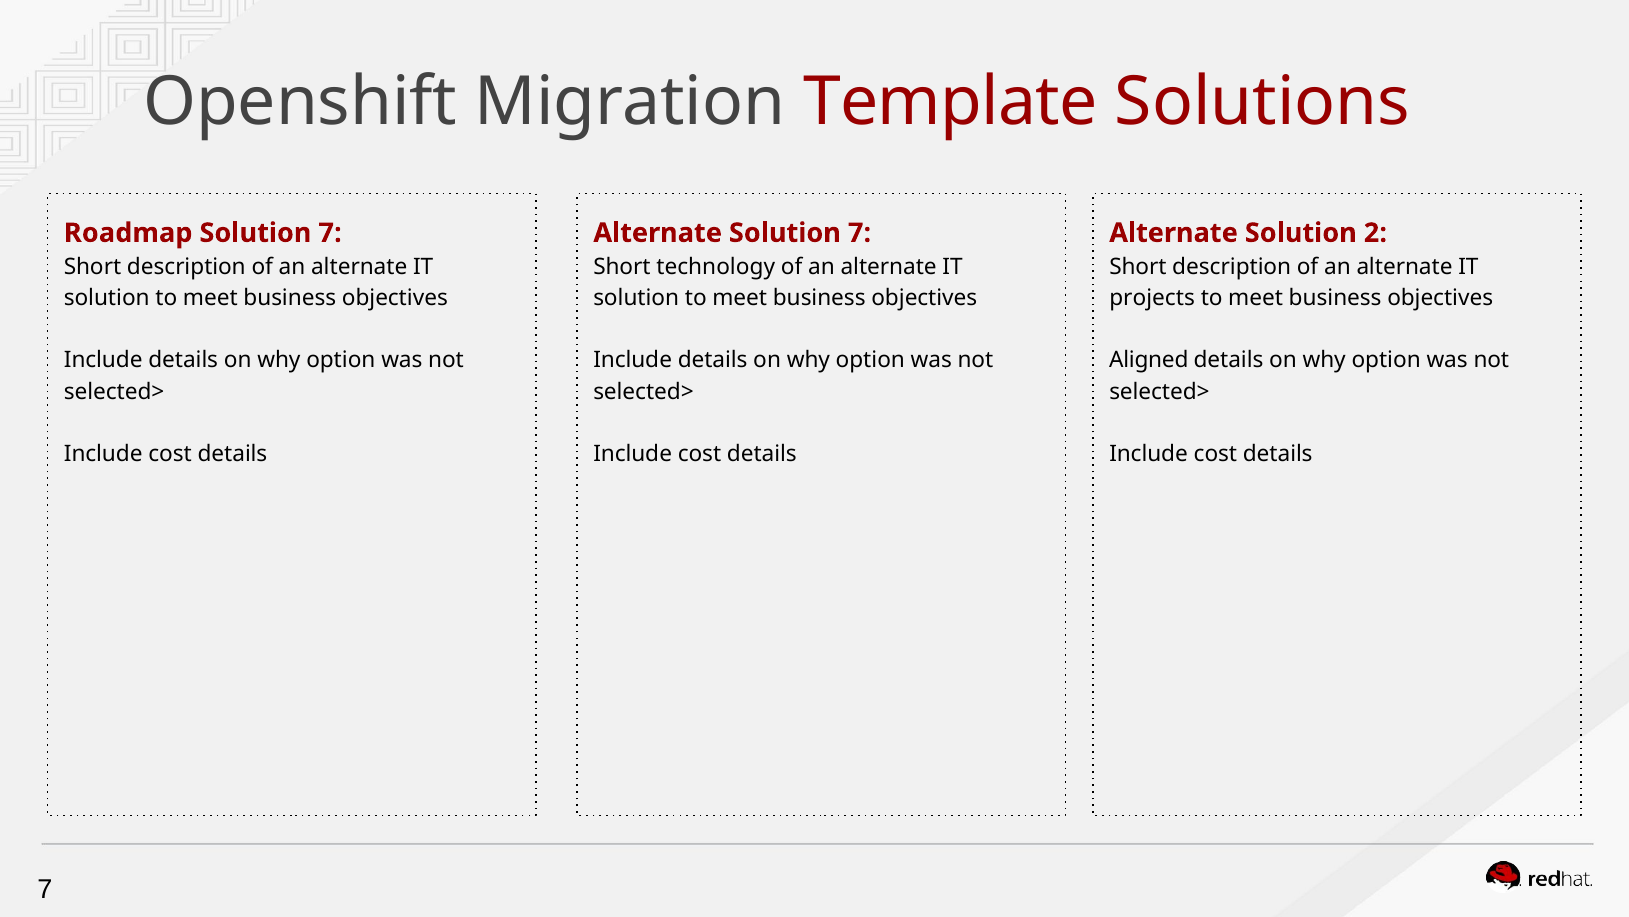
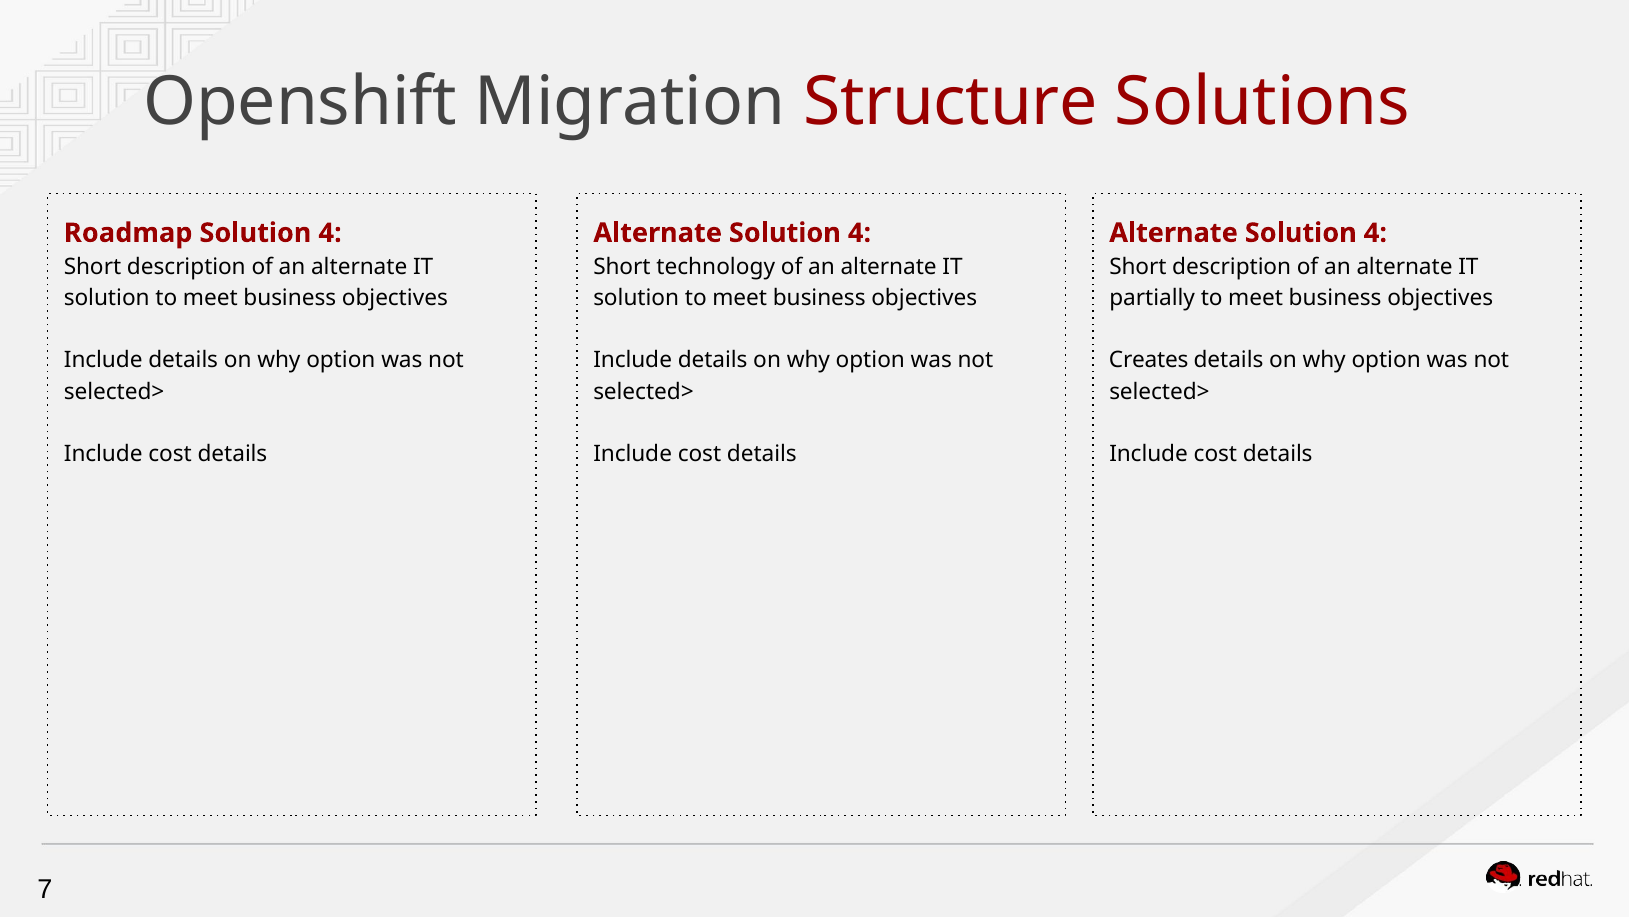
Template: Template -> Structure
7 at (330, 233): 7 -> 4
7 at (860, 233): 7 -> 4
2 at (1375, 233): 2 -> 4
projects: projects -> partially
Aligned: Aligned -> Creates
